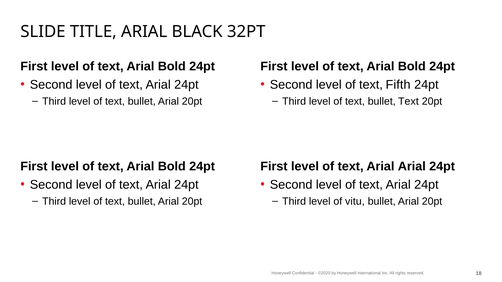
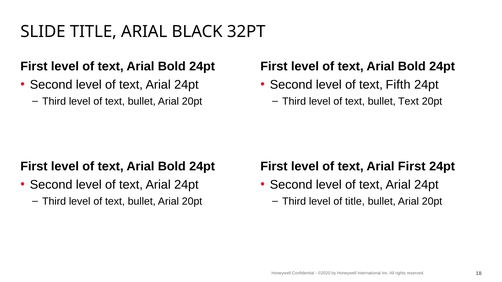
Arial Arial: Arial -> First
of vitu: vitu -> title
